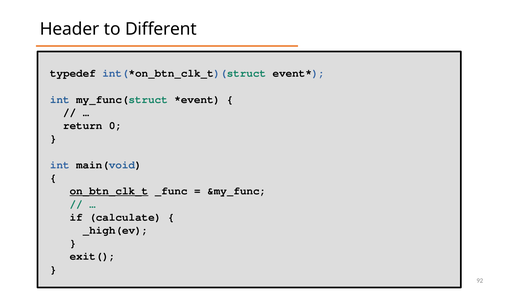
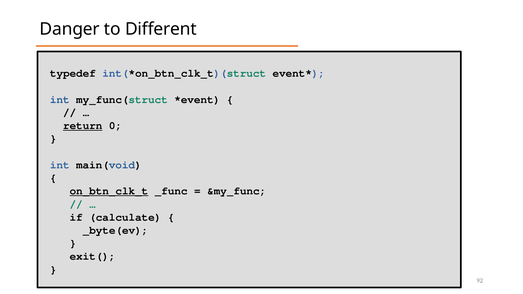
Header: Header -> Danger
return underline: none -> present
_high(ev: _high(ev -> _byte(ev
